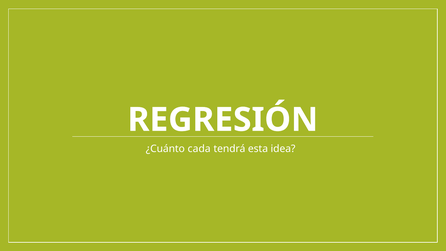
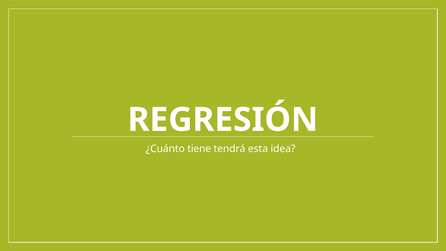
cada: cada -> tiene
